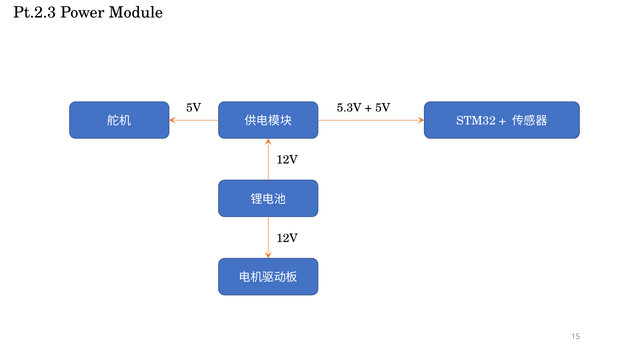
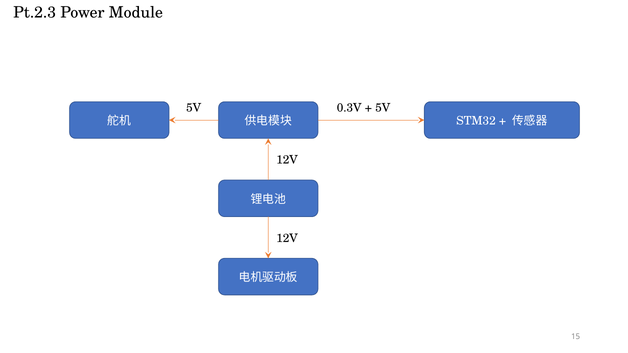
5.3V: 5.3V -> 0.3V
